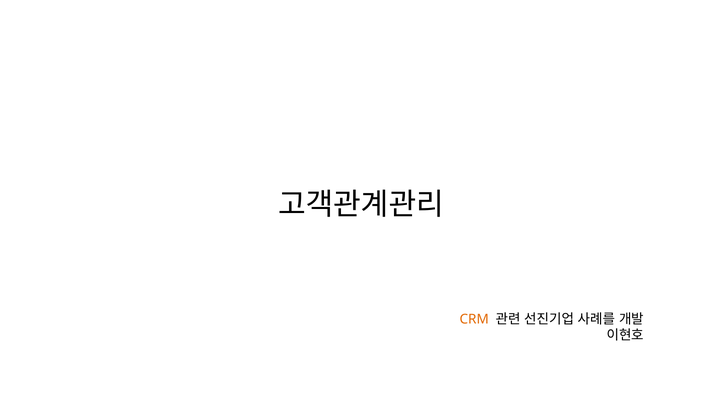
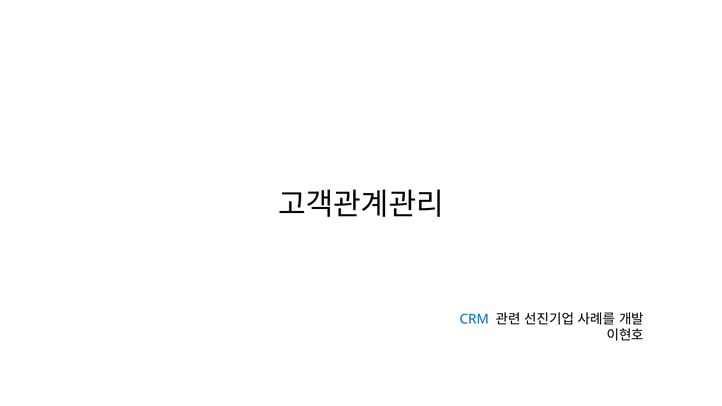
CRM colour: orange -> blue
